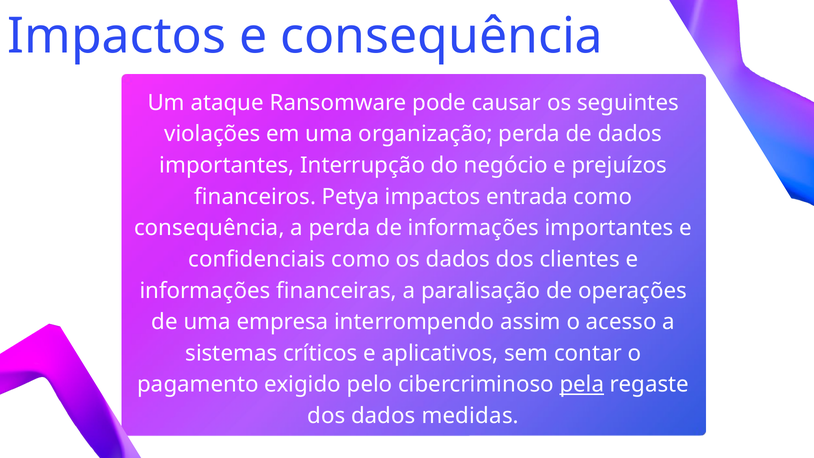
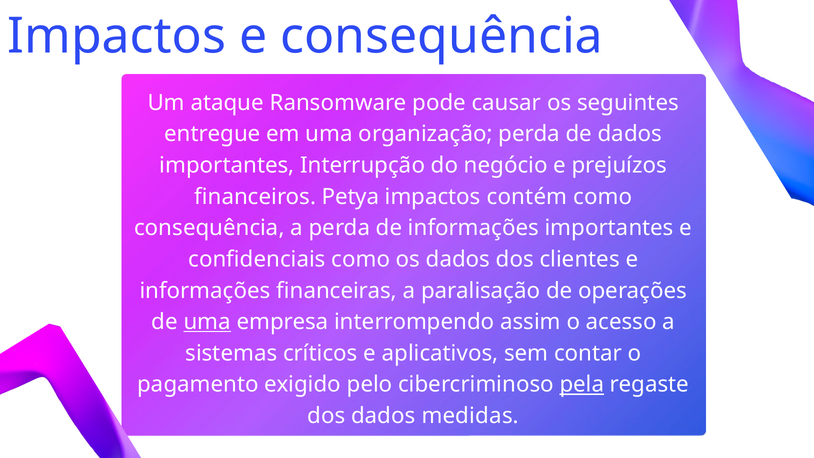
violações: violações -> entregue
entrada: entrada -> contém
uma at (207, 322) underline: none -> present
